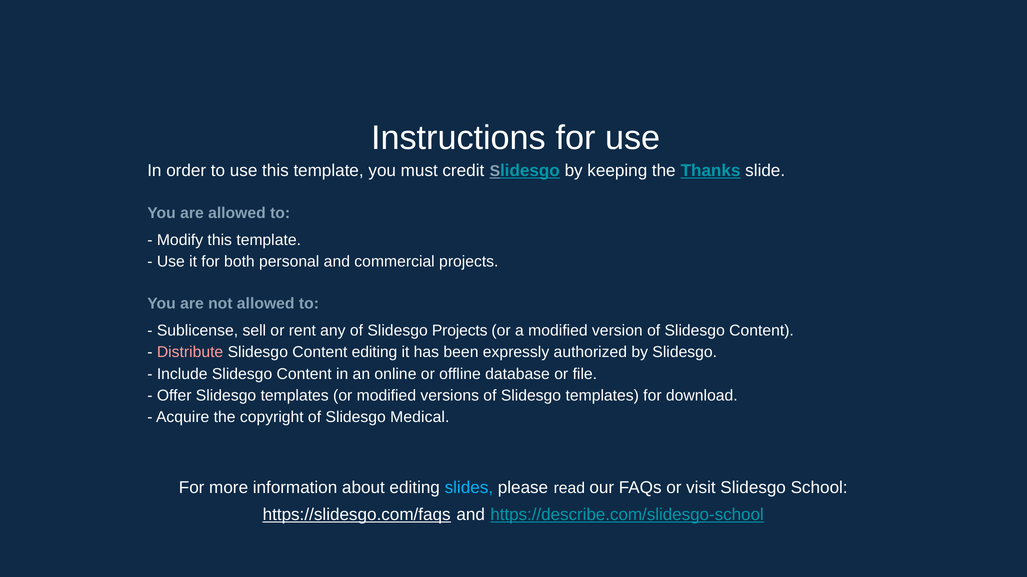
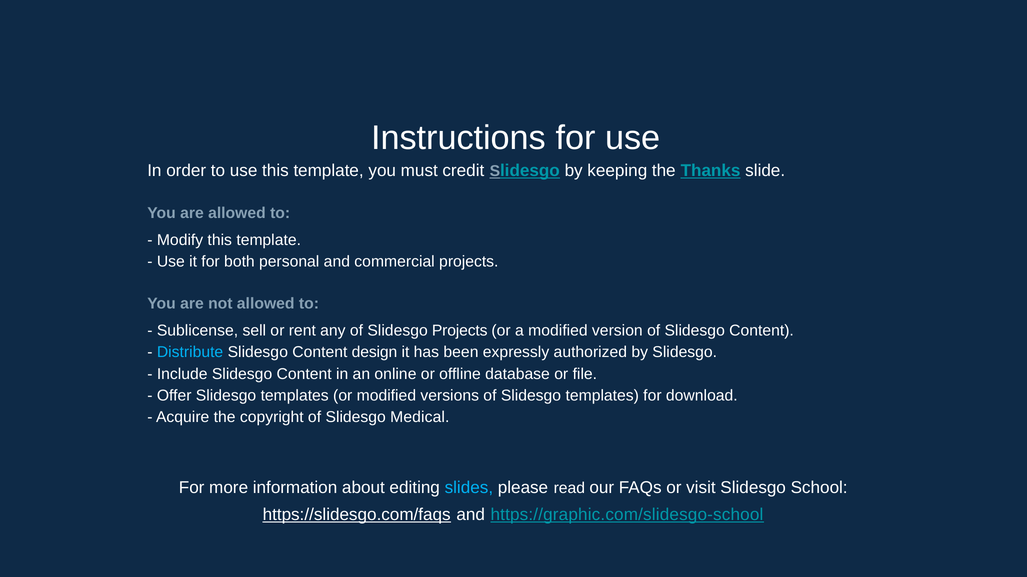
Distribute colour: pink -> light blue
Content editing: editing -> design
https://describe.com/slidesgo-school: https://describe.com/slidesgo-school -> https://graphic.com/slidesgo-school
